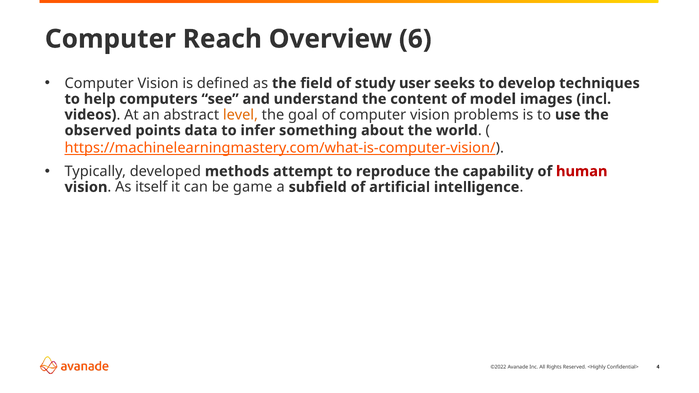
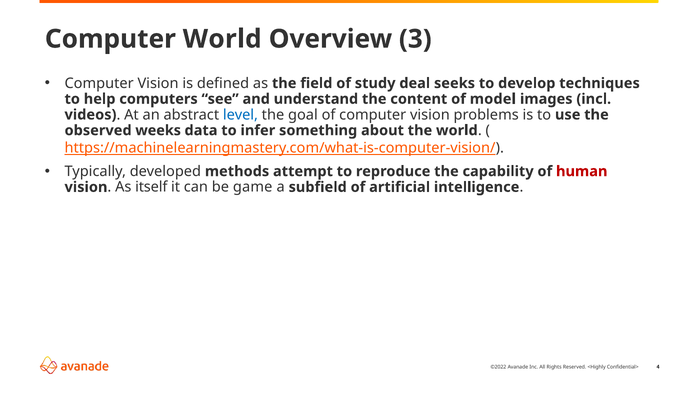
Computer Reach: Reach -> World
6: 6 -> 3
user: user -> deal
level colour: orange -> blue
points: points -> weeks
